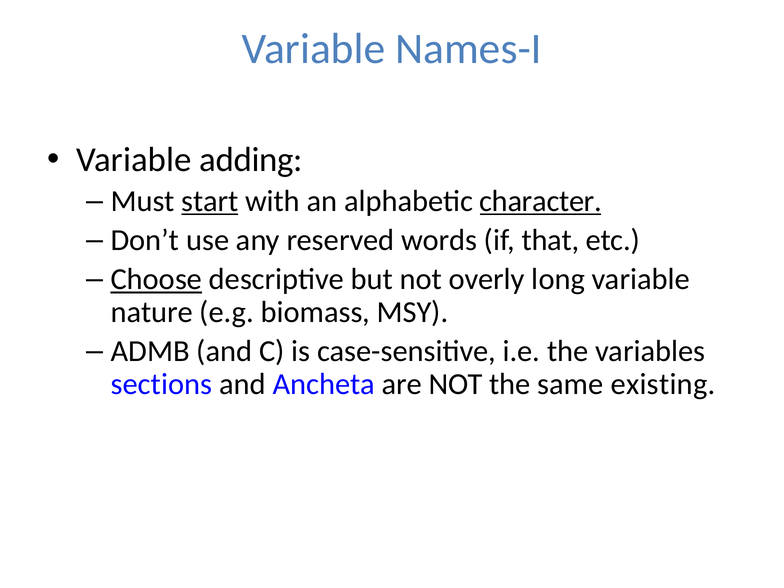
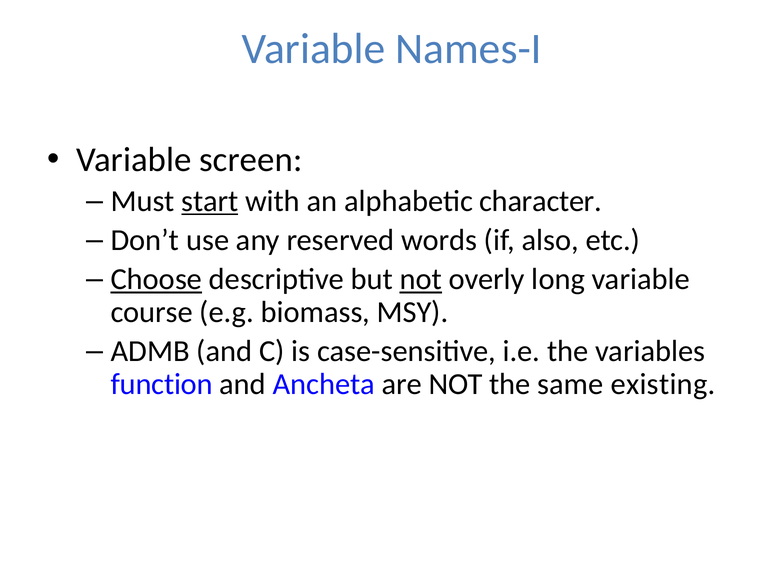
adding: adding -> screen
character underline: present -> none
that: that -> also
not at (421, 279) underline: none -> present
nature: nature -> course
sections: sections -> function
